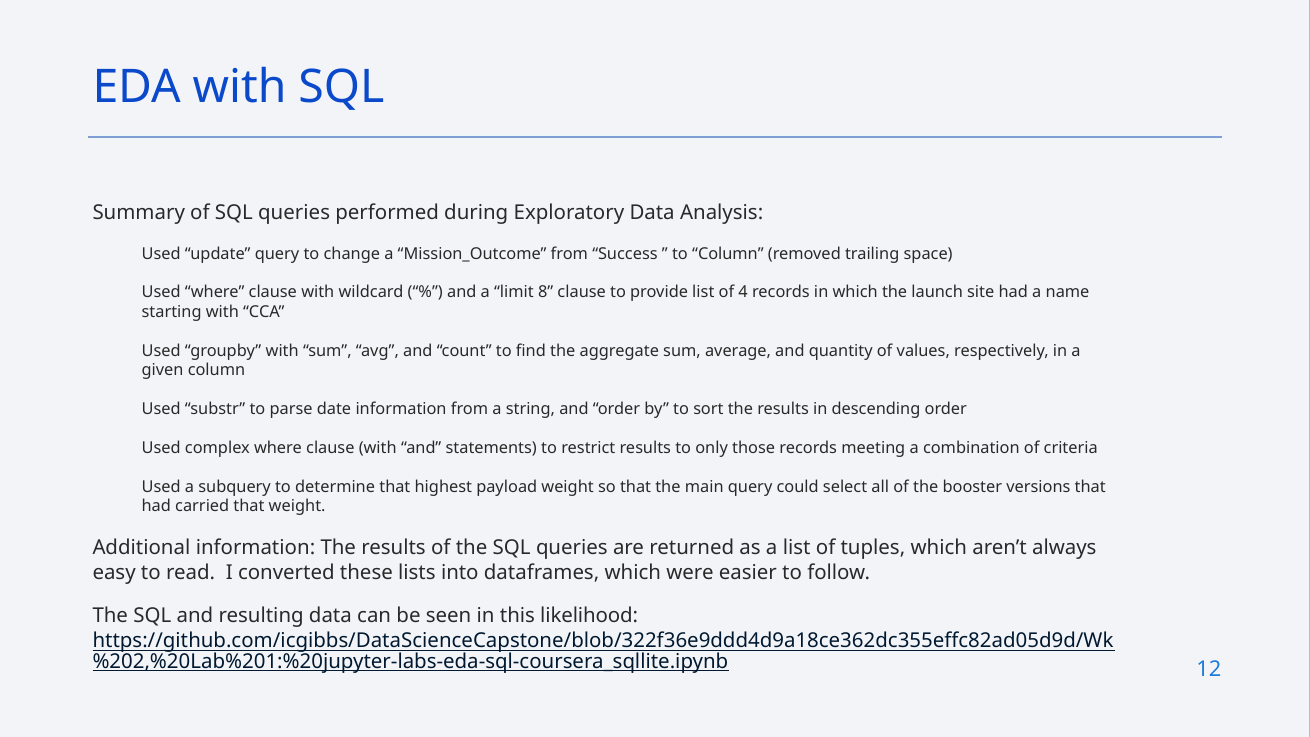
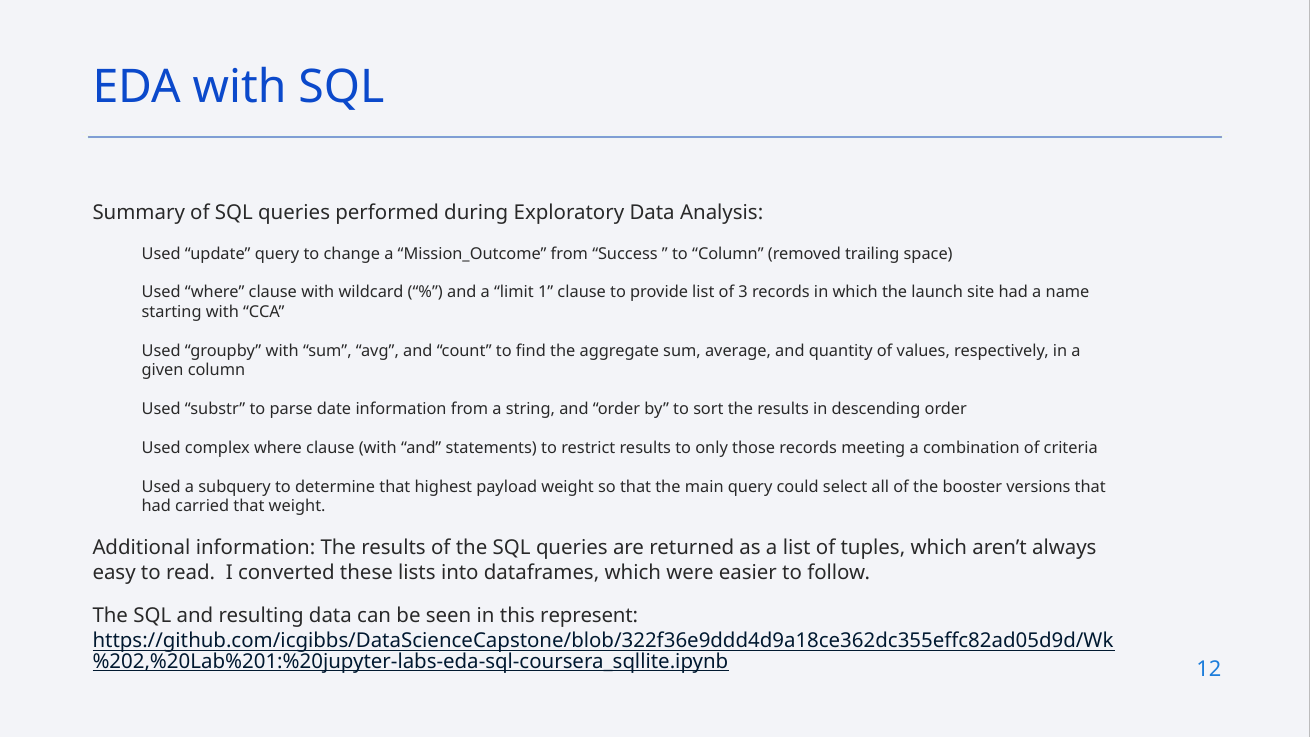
8: 8 -> 1
4: 4 -> 3
likelihood: likelihood -> represent
